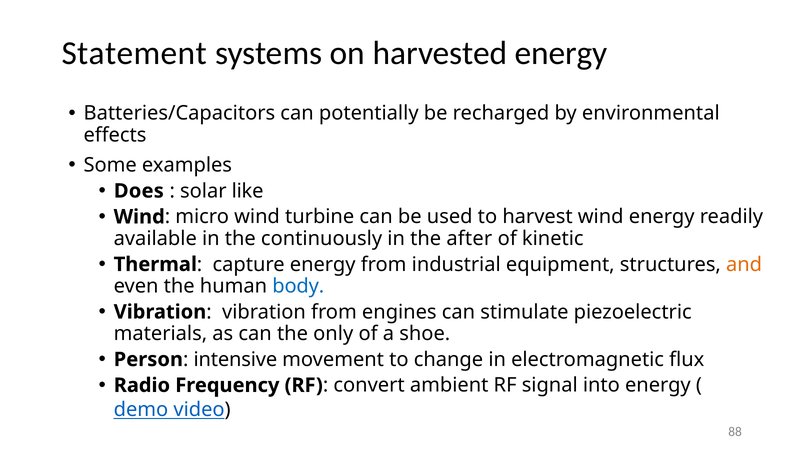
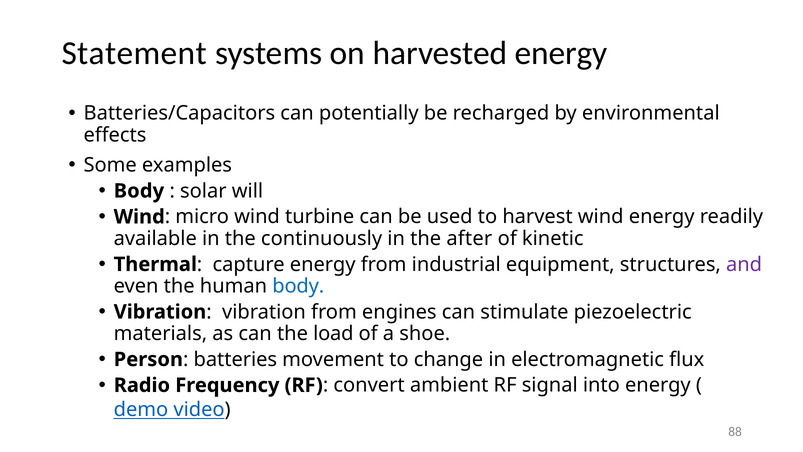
Does at (139, 191): Does -> Body
like: like -> will
and colour: orange -> purple
only: only -> load
intensive: intensive -> batteries
